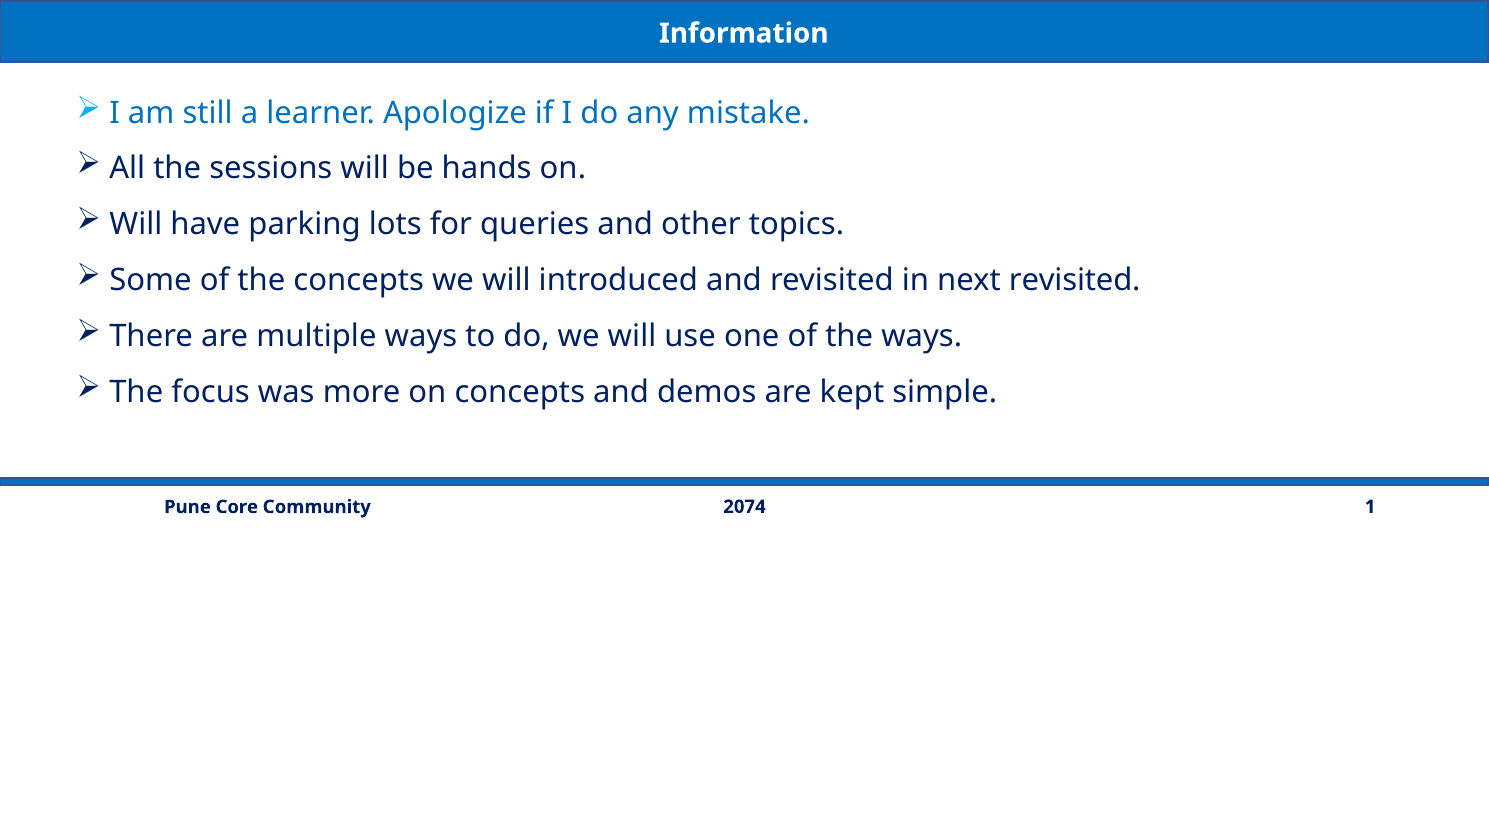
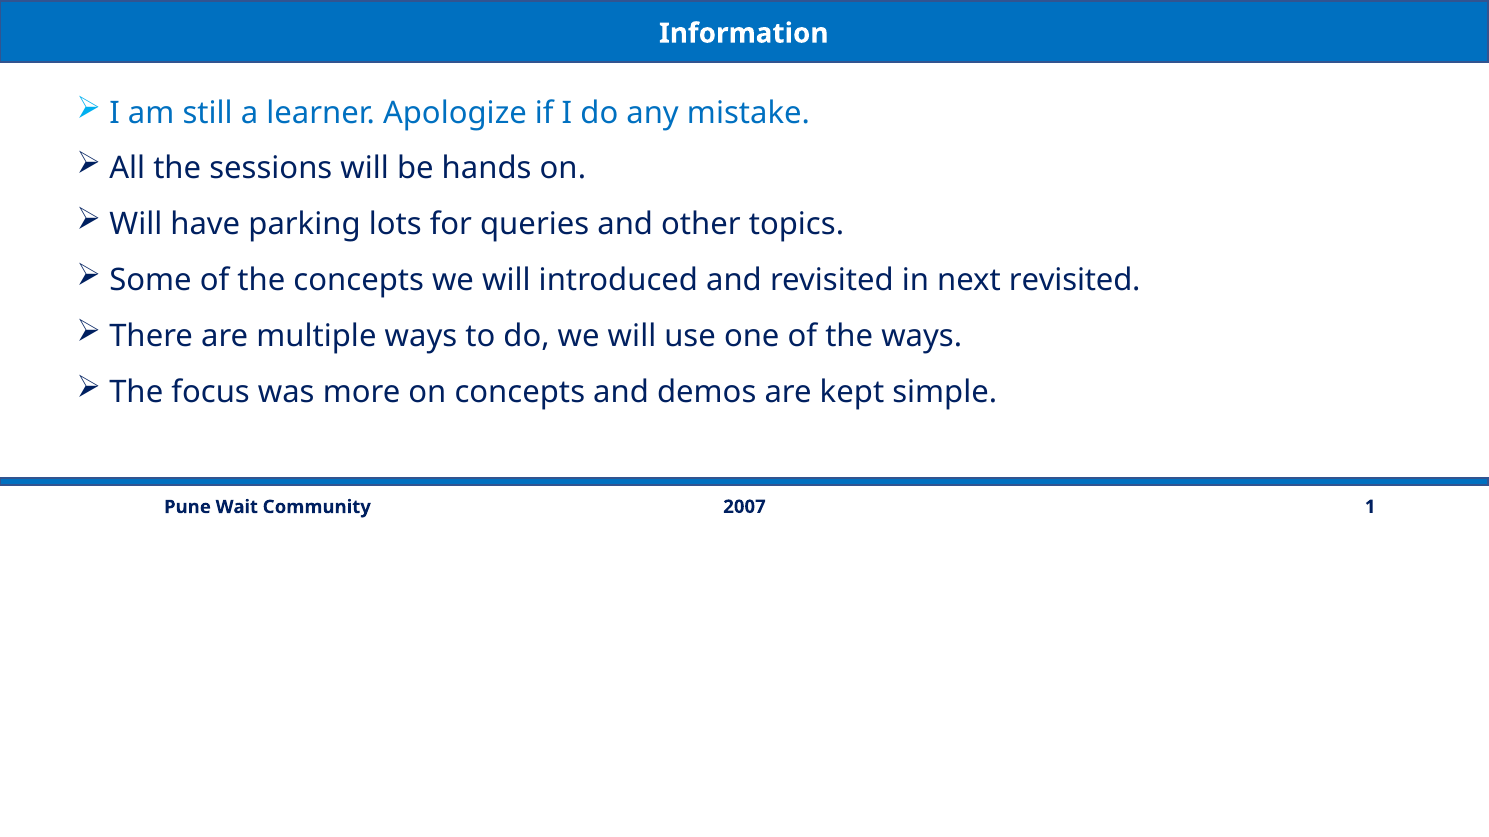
2074: 2074 -> 2007
Core: Core -> Wait
